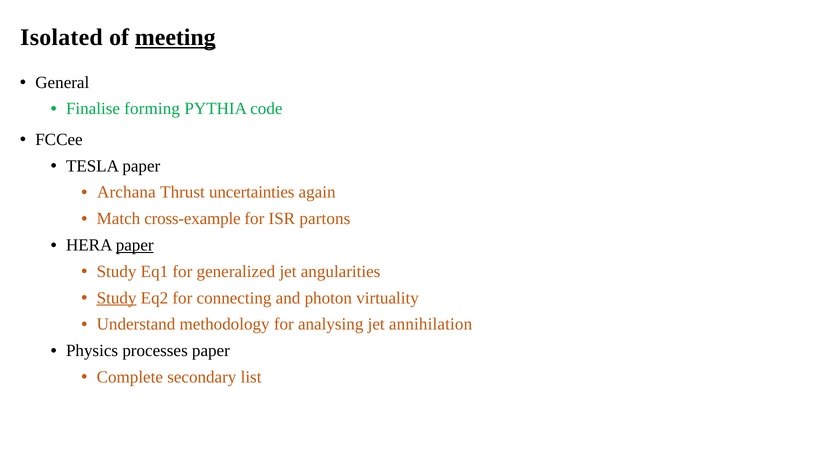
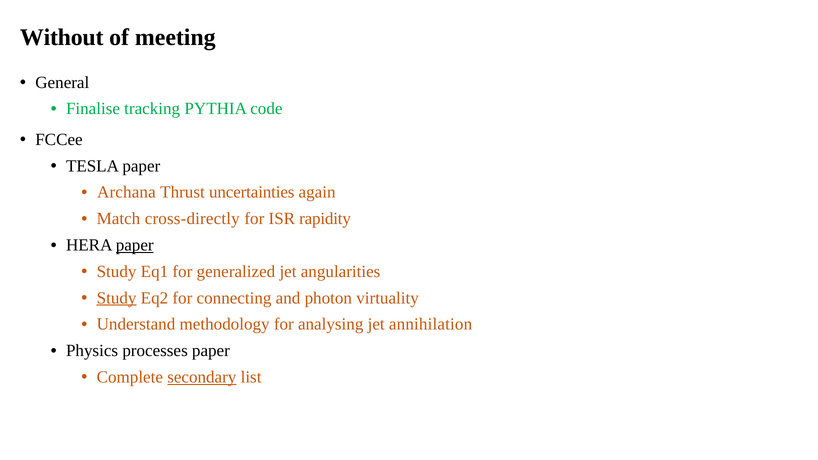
Isolated: Isolated -> Without
meeting underline: present -> none
forming: forming -> tracking
cross-example: cross-example -> cross-directly
partons: partons -> rapidity
secondary underline: none -> present
